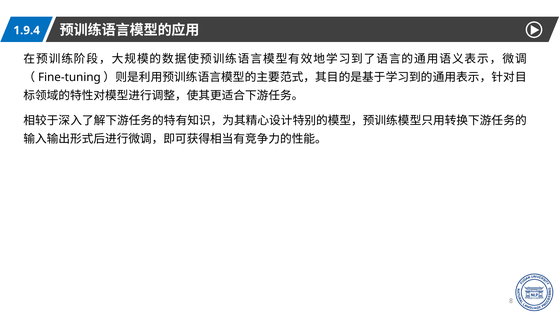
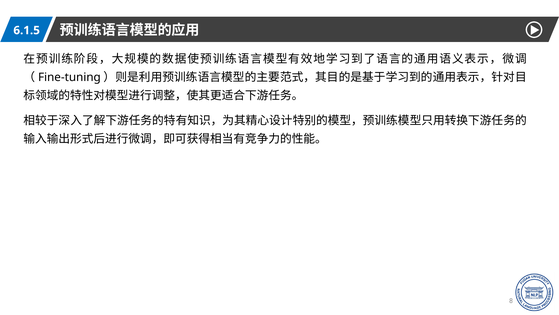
1.9.4: 1.9.4 -> 6.1.5
